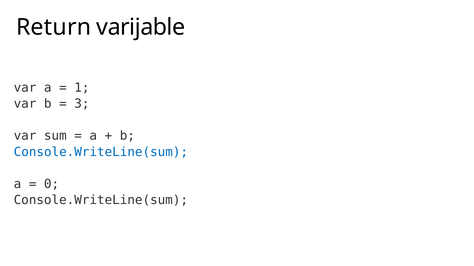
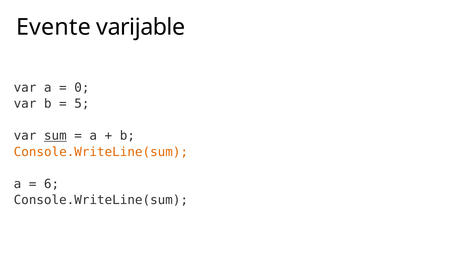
Return: Return -> Evente
1: 1 -> 0
3: 3 -> 5
sum underline: none -> present
Console.WriteLine(sum at (101, 152) colour: blue -> orange
0: 0 -> 6
